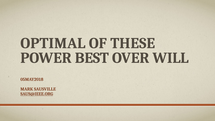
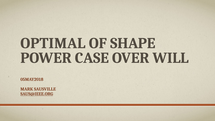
THESE: THESE -> SHAPE
BEST: BEST -> CASE
